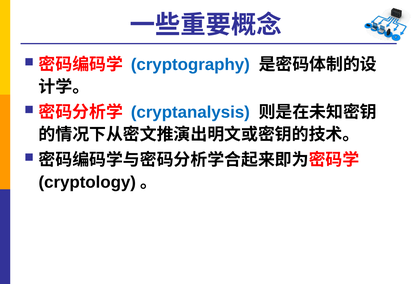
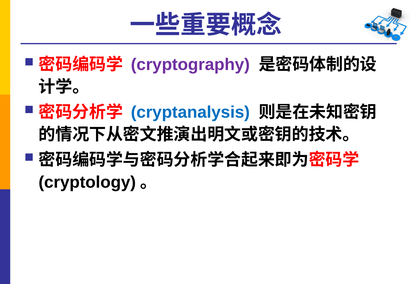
cryptography colour: blue -> purple
